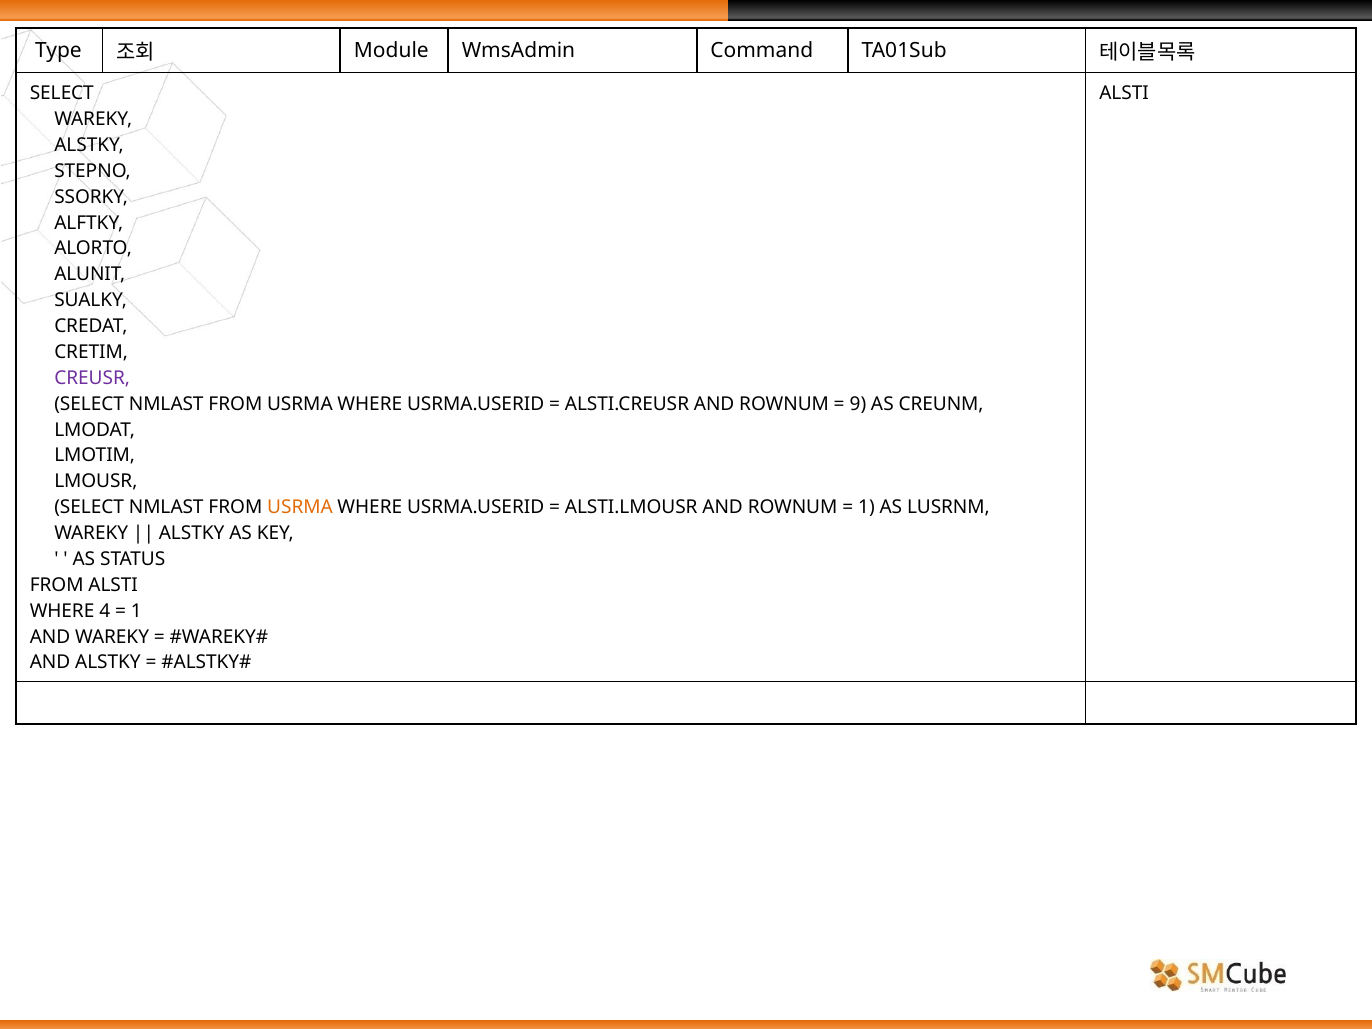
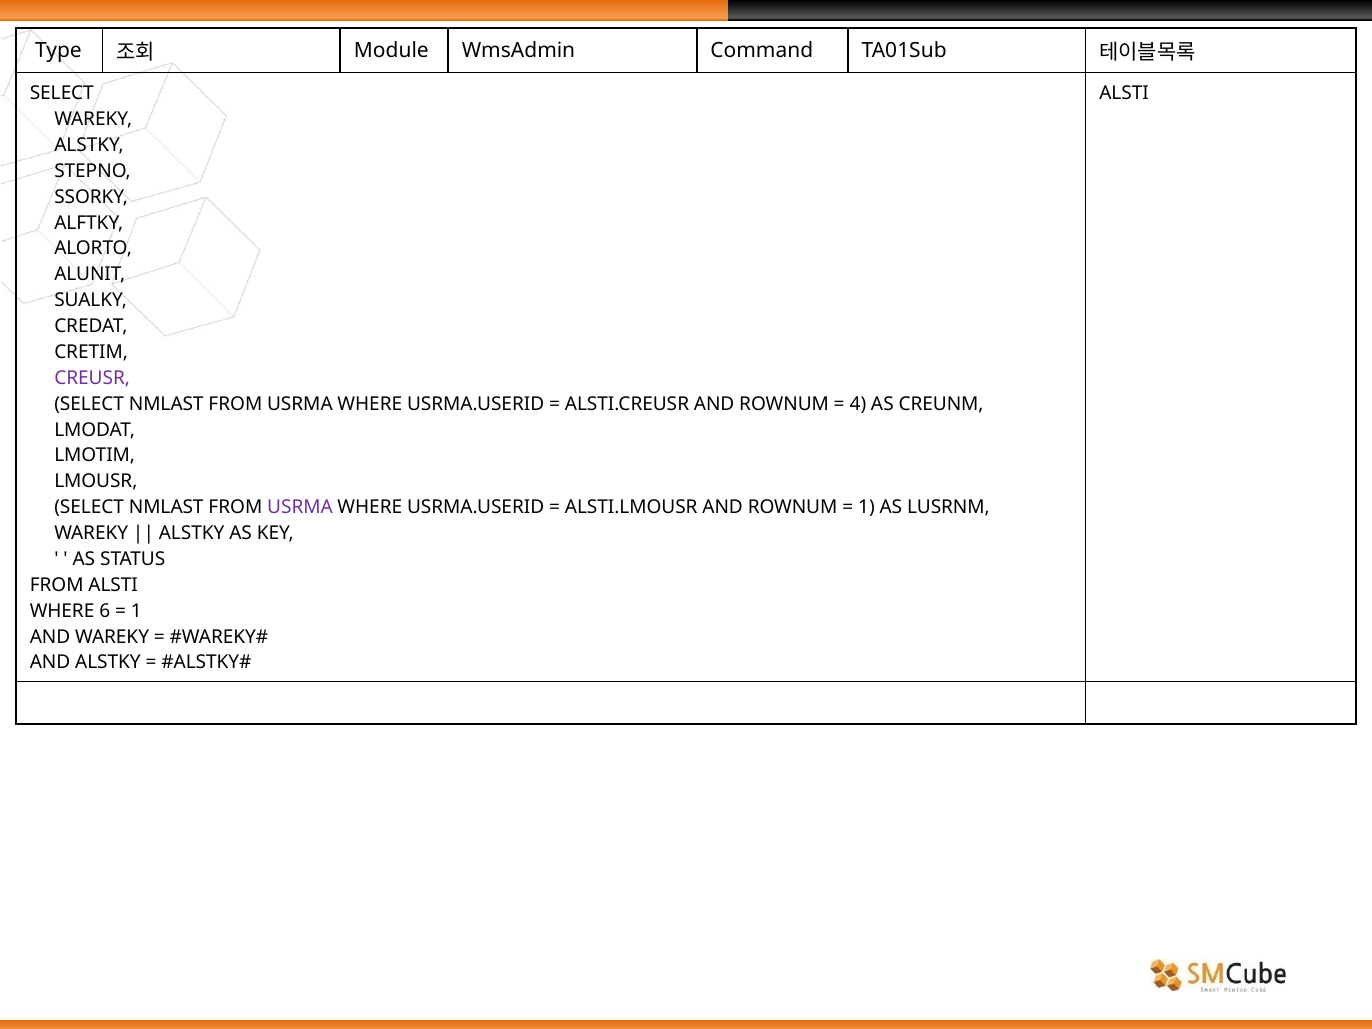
9: 9 -> 4
USRMA at (300, 507) colour: orange -> purple
4: 4 -> 6
